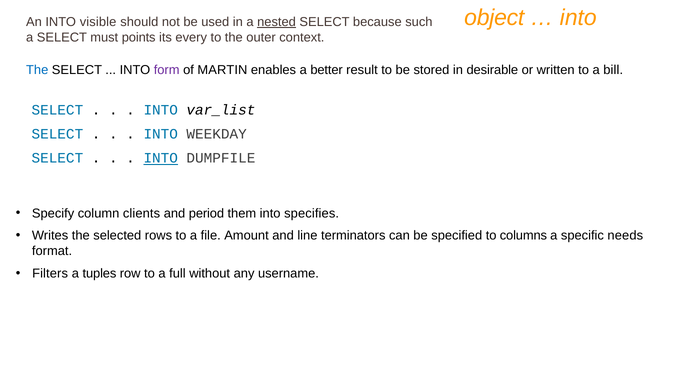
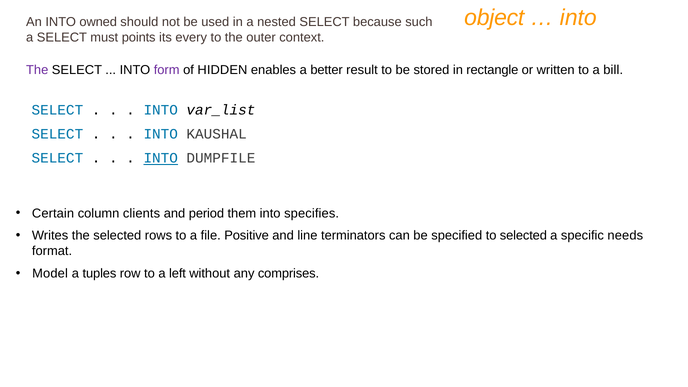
visible: visible -> owned
nested underline: present -> none
The at (37, 70) colour: blue -> purple
MARTIN: MARTIN -> HIDDEN
desirable: desirable -> rectangle
WEEKDAY: WEEKDAY -> KAUSHAL
Specify: Specify -> Certain
Amount: Amount -> Positive
to columns: columns -> selected
Filters: Filters -> Model
full: full -> left
username: username -> comprises
